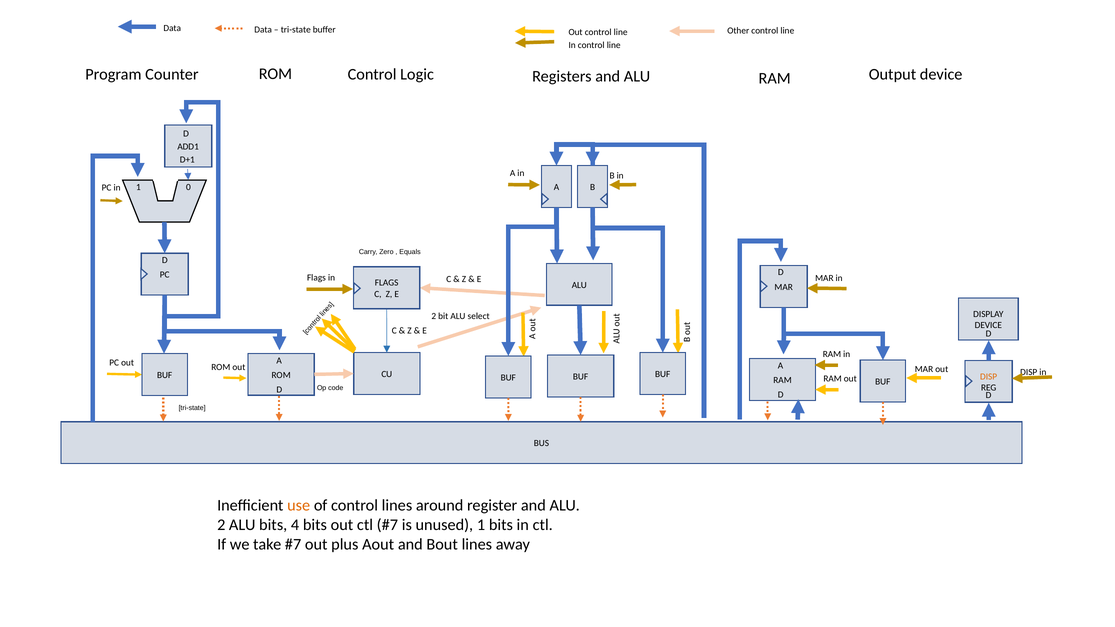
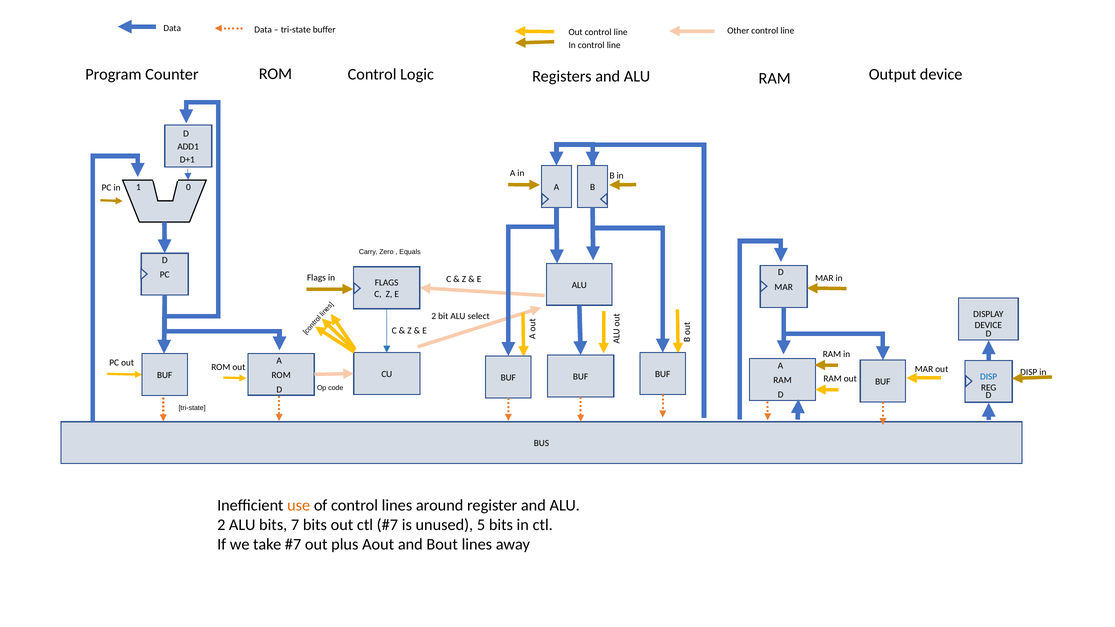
DISP at (989, 377) colour: orange -> blue
4: 4 -> 7
unused 1: 1 -> 5
